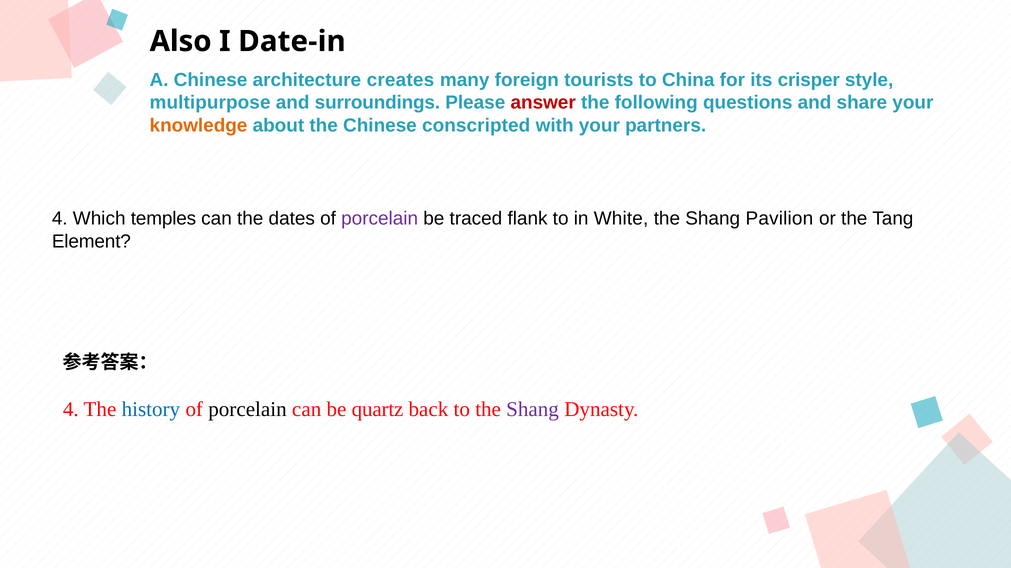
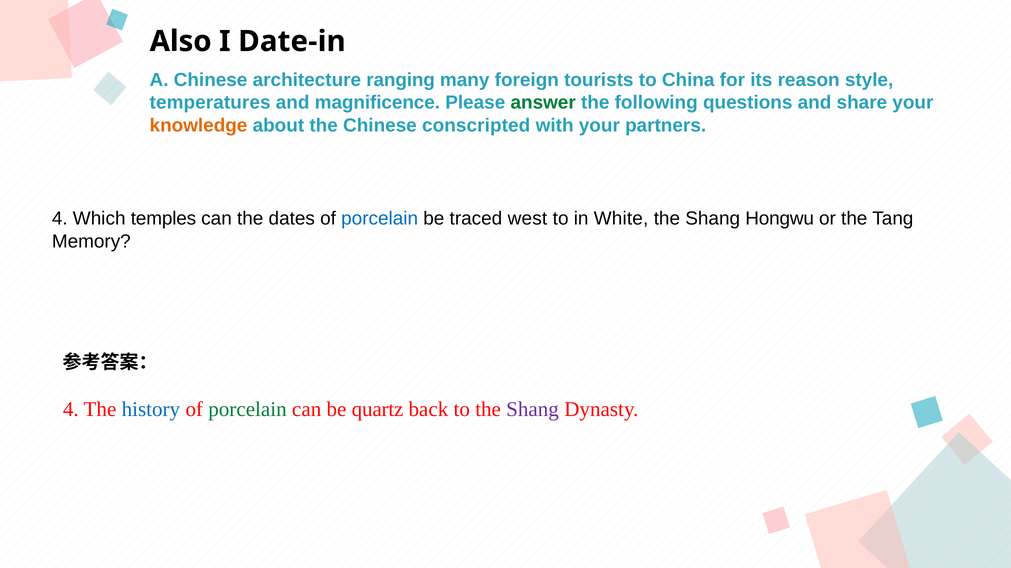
creates: creates -> ranging
crisper: crisper -> reason
multipurpose: multipurpose -> temperatures
surroundings: surroundings -> magnificence
answer colour: red -> green
porcelain at (380, 219) colour: purple -> blue
flank: flank -> west
Pavilion: Pavilion -> Hongwu
Element: Element -> Memory
porcelain at (247, 410) colour: black -> green
